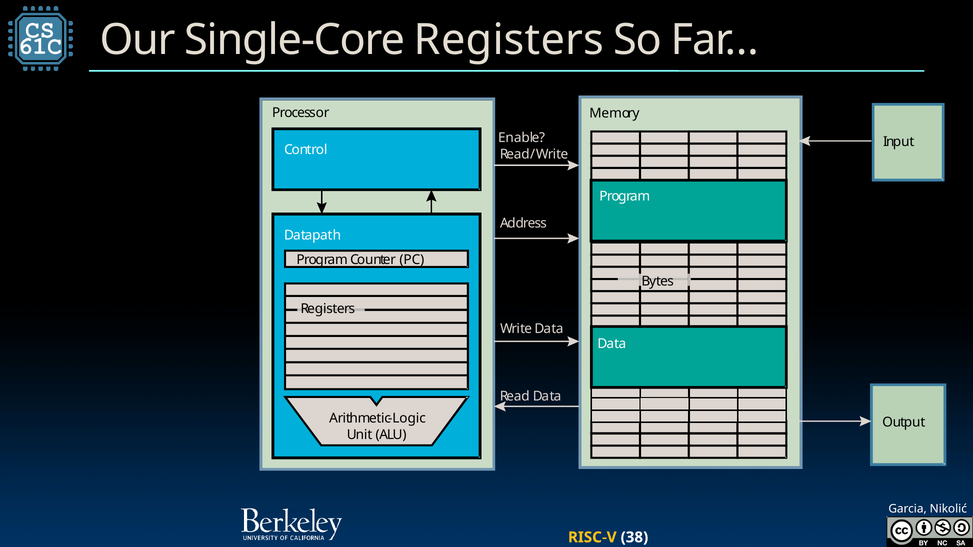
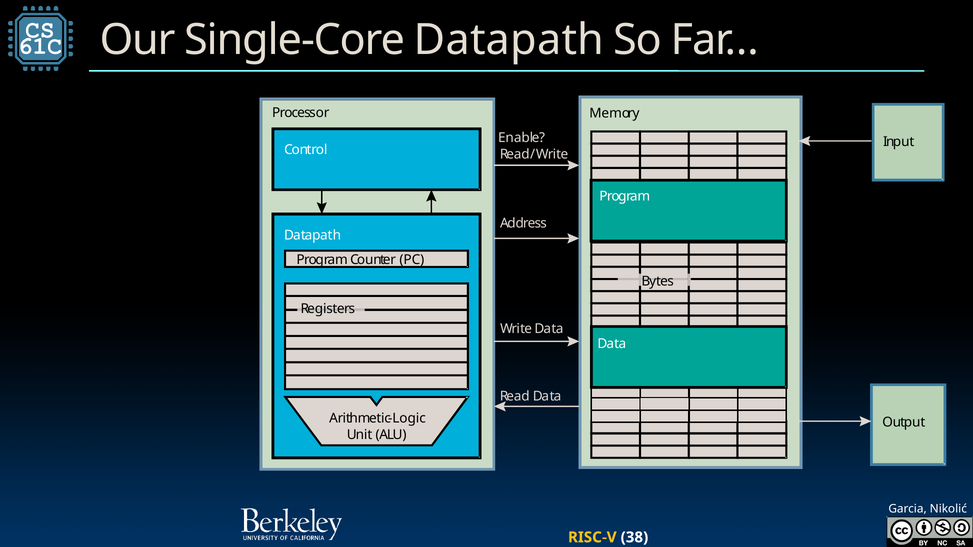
Single-Core Registers: Registers -> Datapath
